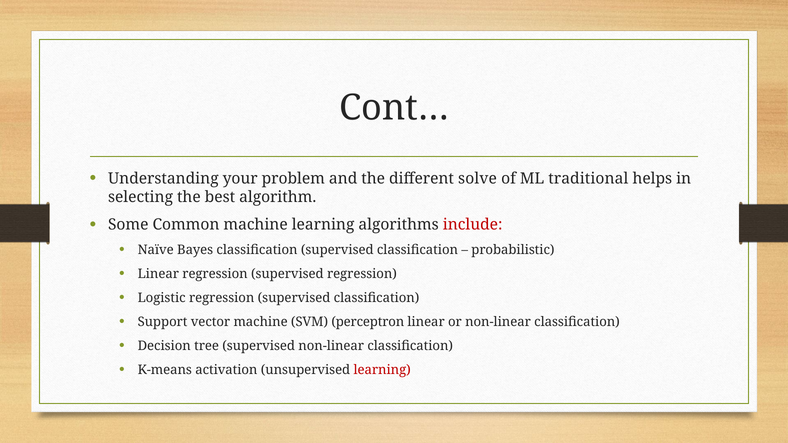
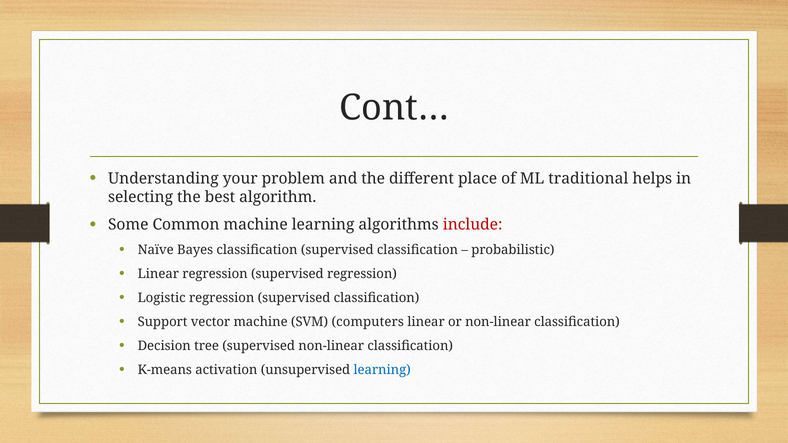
solve: solve -> place
perceptron: perceptron -> computers
learning at (382, 370) colour: red -> blue
